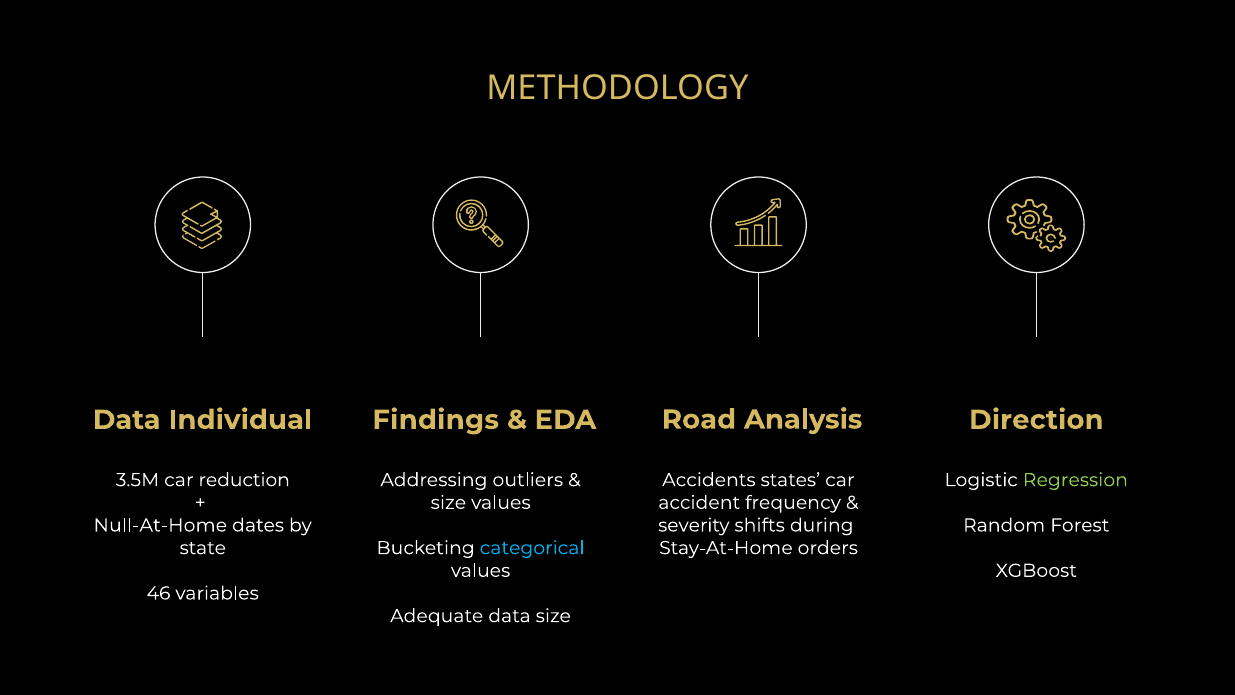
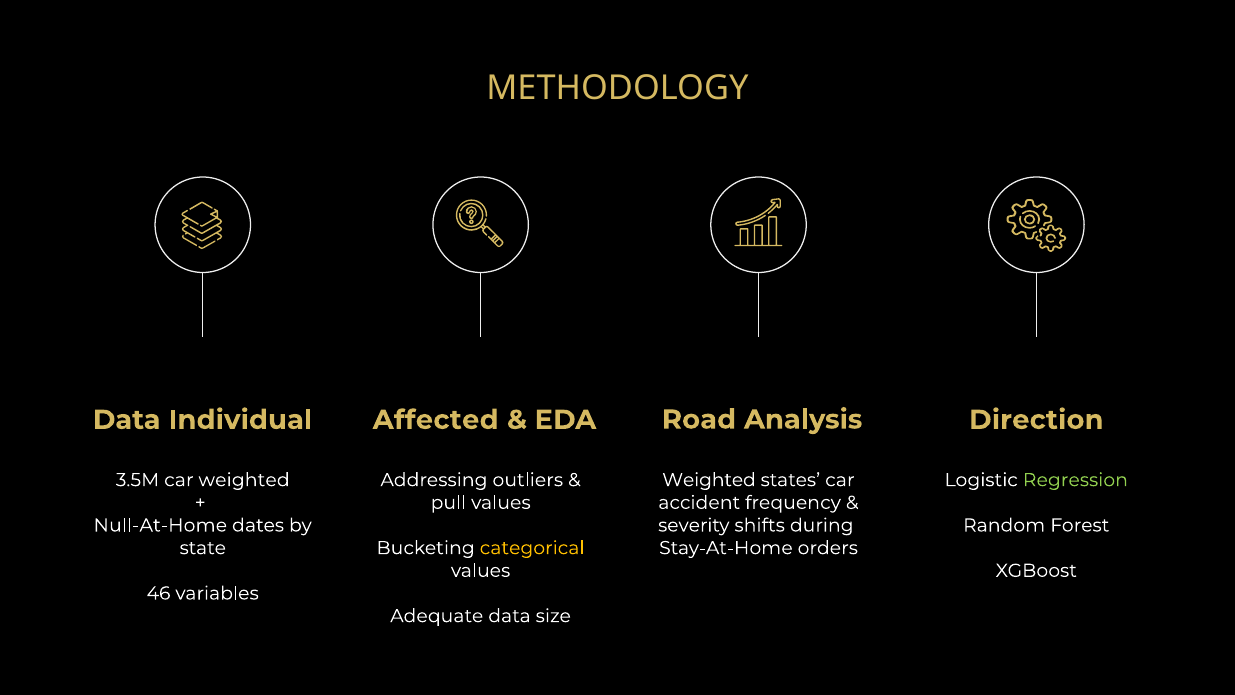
Findings: Findings -> Affected
car reduction: reduction -> weighted
Accidents at (709, 480): Accidents -> Weighted
size at (448, 502): size -> pull
categorical colour: light blue -> yellow
